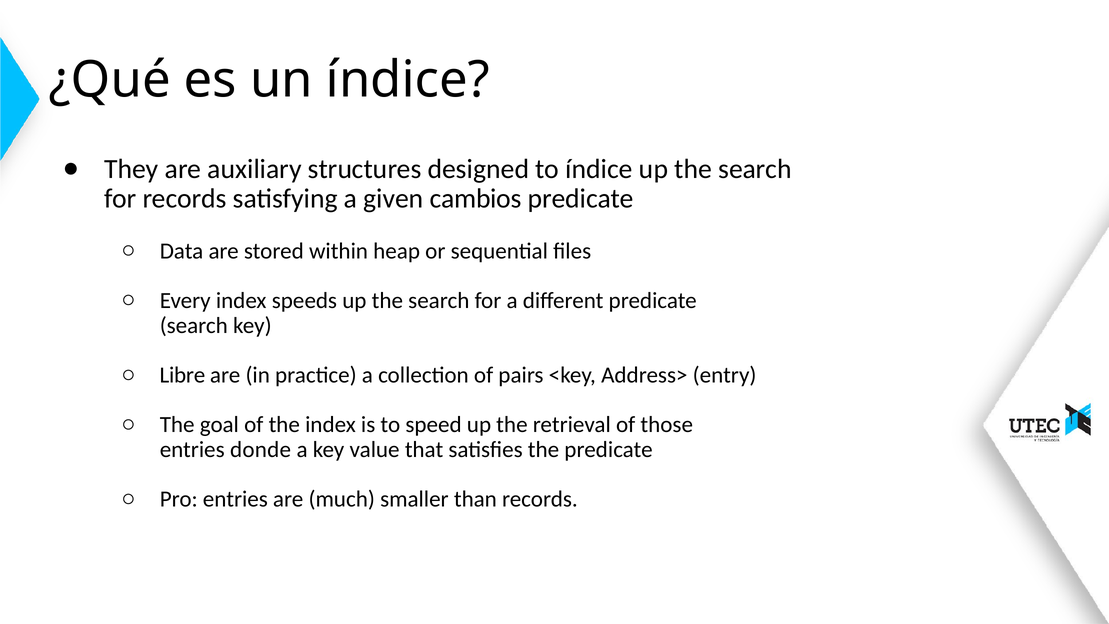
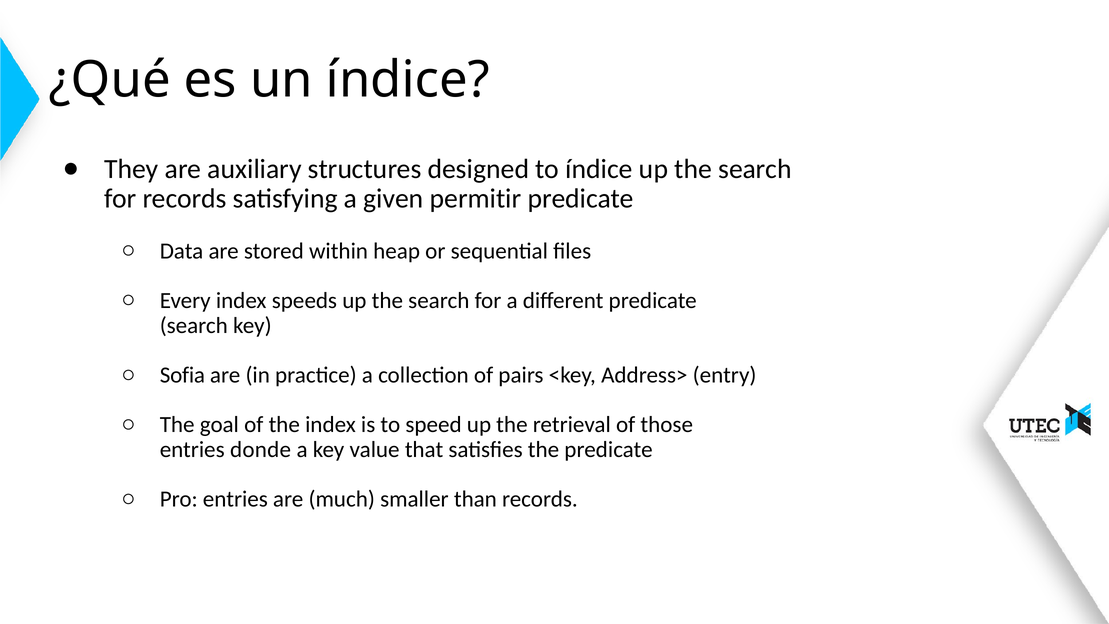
cambios: cambios -> permitir
Libre: Libre -> Sofia
